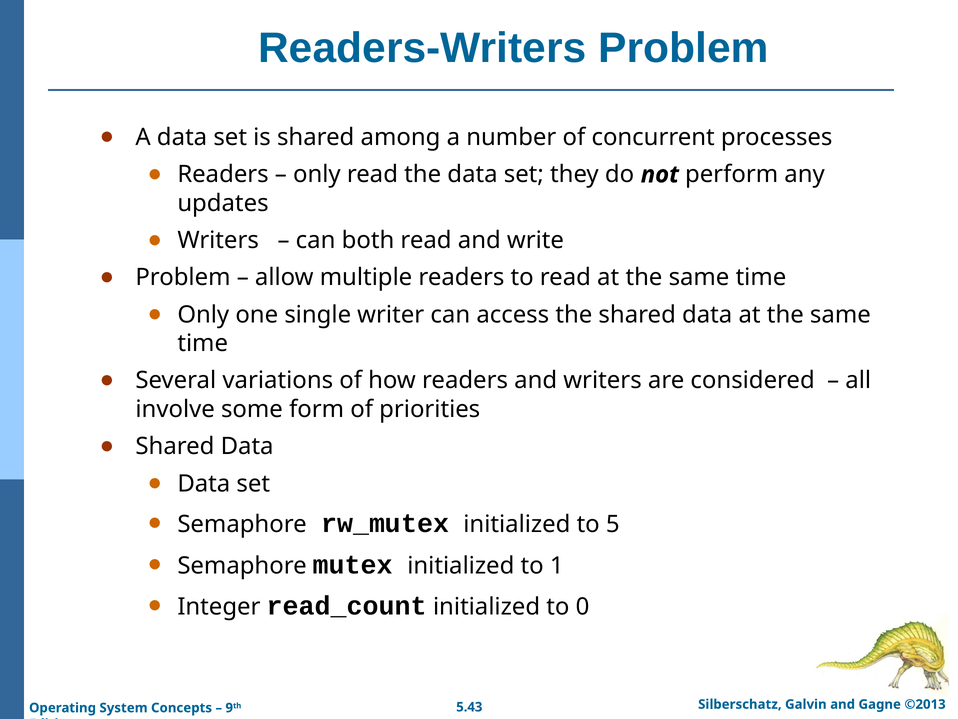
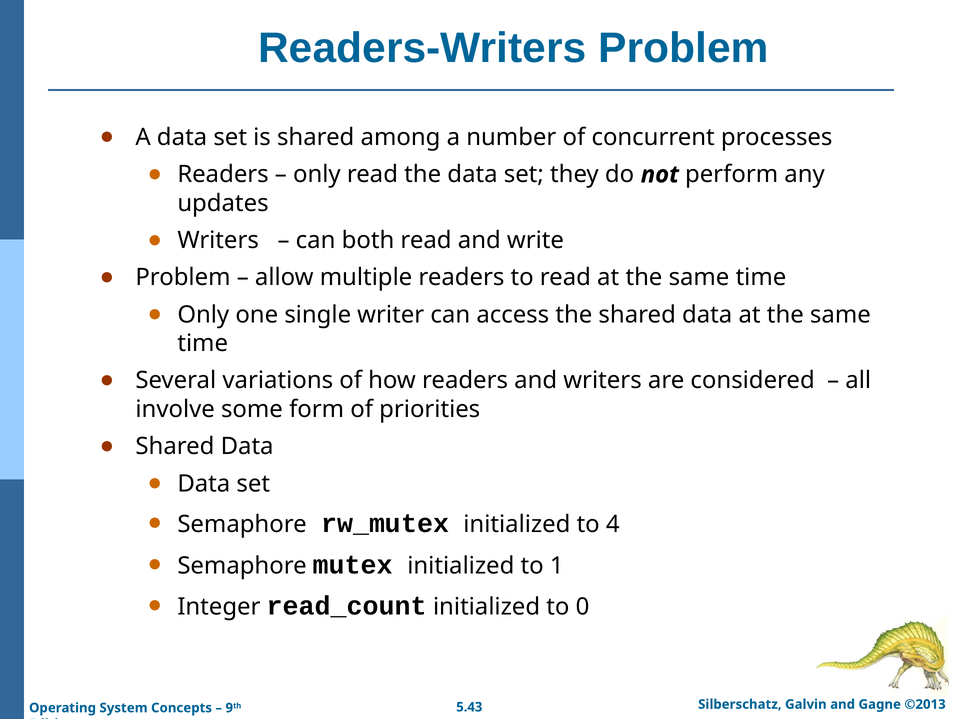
5: 5 -> 4
